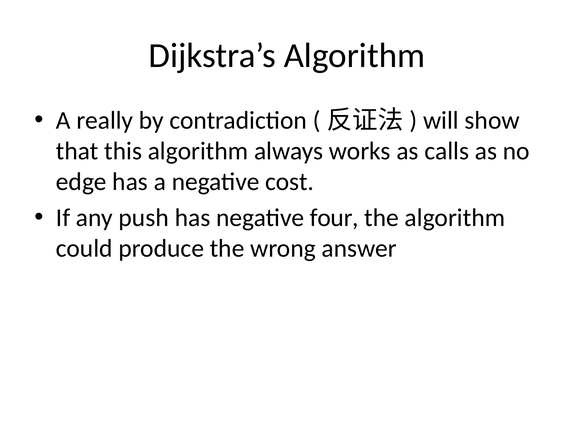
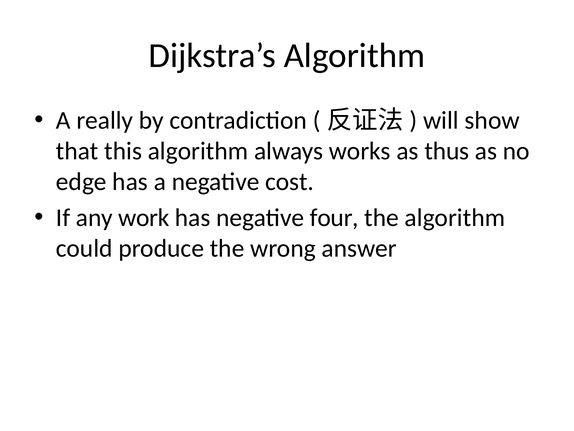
calls: calls -> thus
push: push -> work
